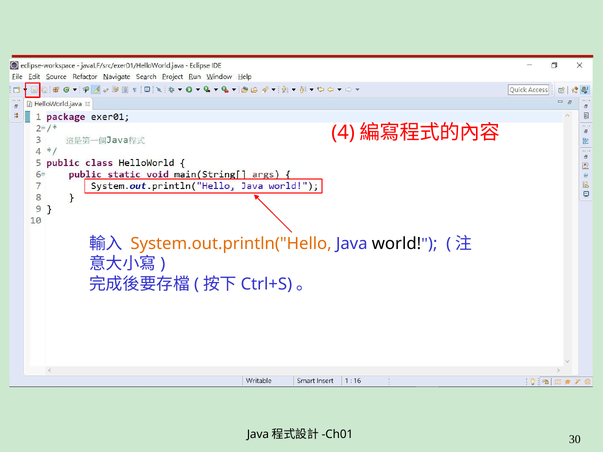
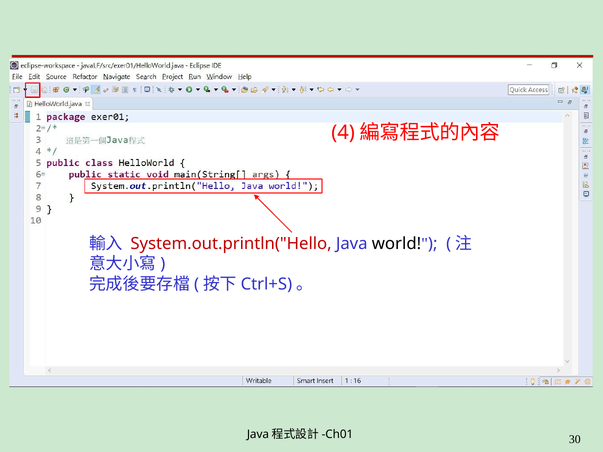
System.out.println("Hello colour: orange -> red
